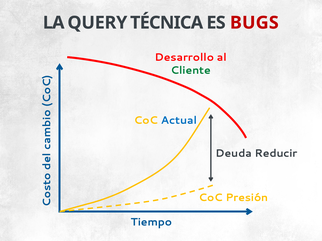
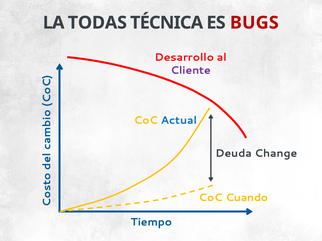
QUERY: QUERY -> TODAS
Cliente colour: green -> purple
Reducir: Reducir -> Change
Presión: Presión -> Cuando
